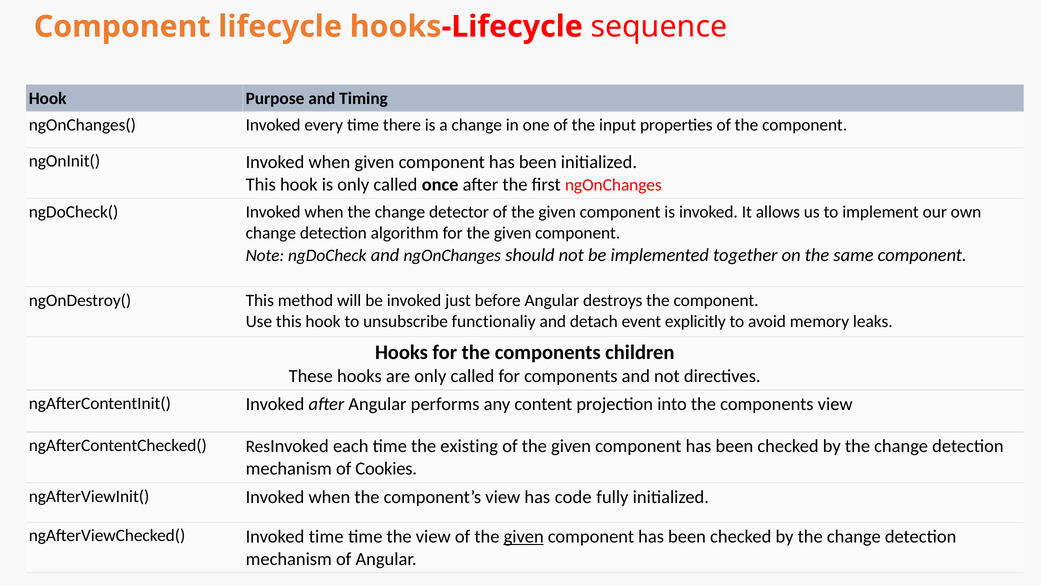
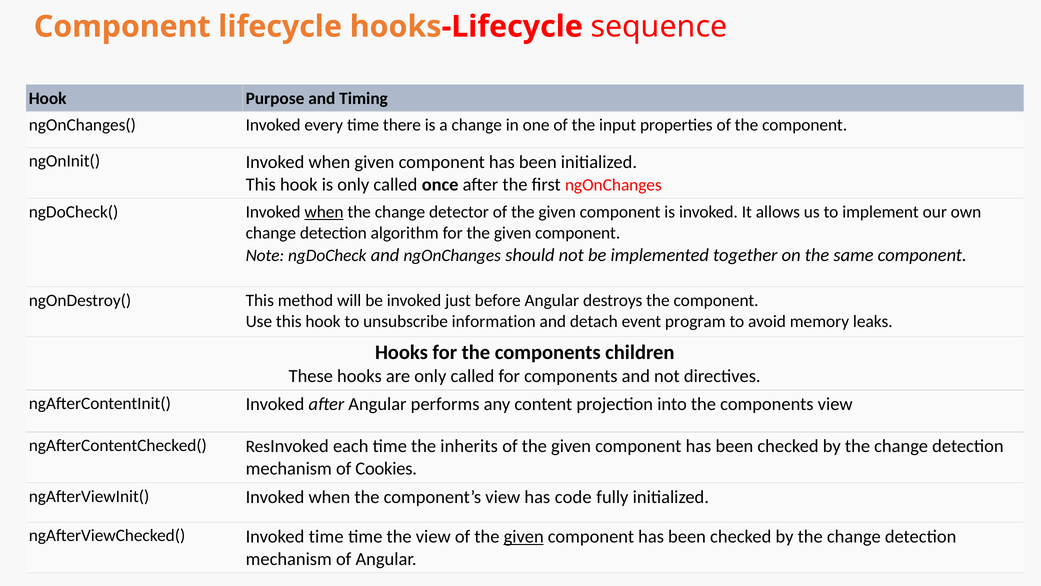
when at (324, 212) underline: none -> present
functionaliy: functionaliy -> information
explicitly: explicitly -> program
existing: existing -> inherits
